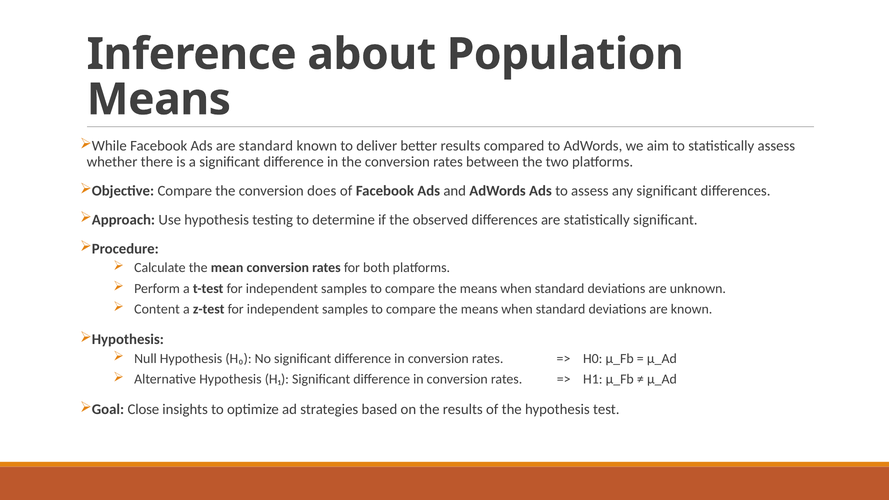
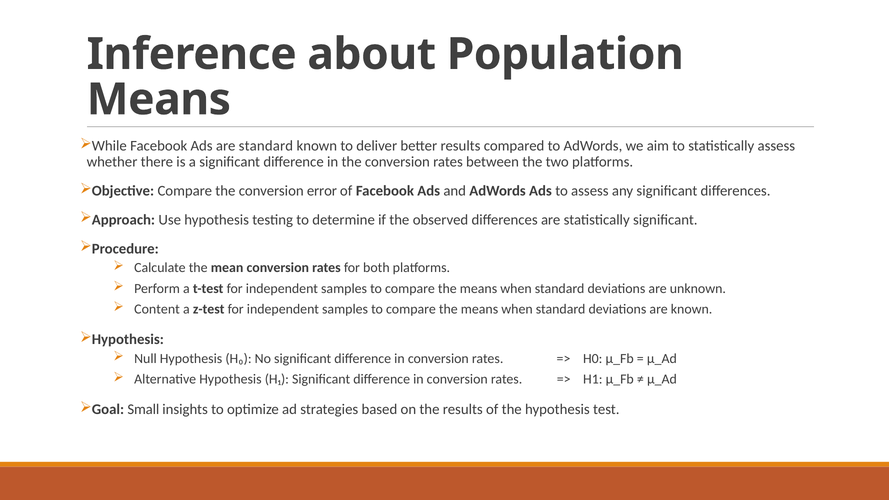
does: does -> error
Close: Close -> Small
